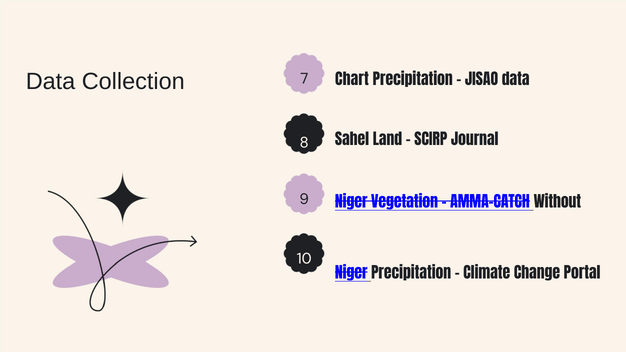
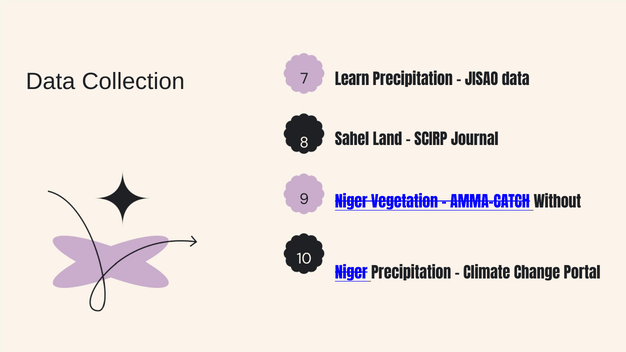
Chart: Chart -> Learn
